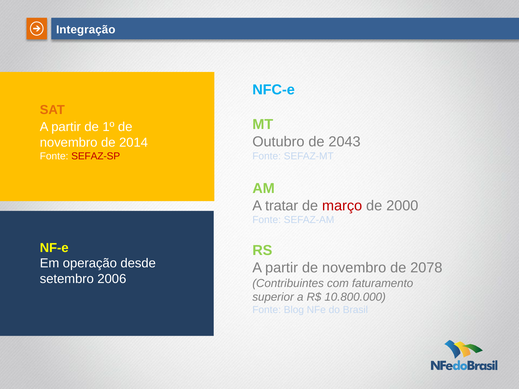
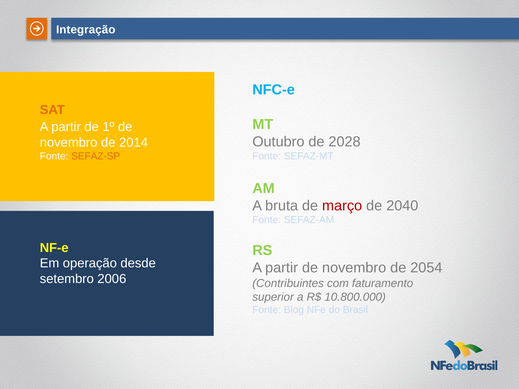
2043: 2043 -> 2028
SEFAZ-SP colour: red -> orange
tratar: tratar -> bruta
2000: 2000 -> 2040
2078: 2078 -> 2054
